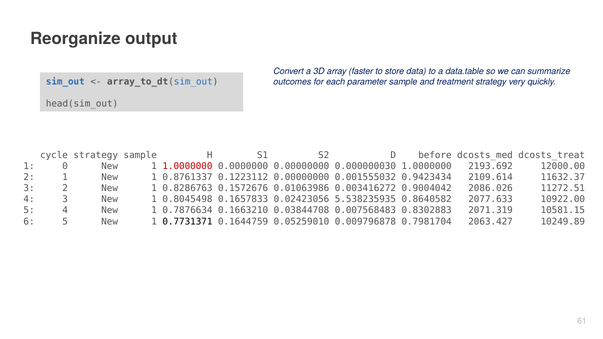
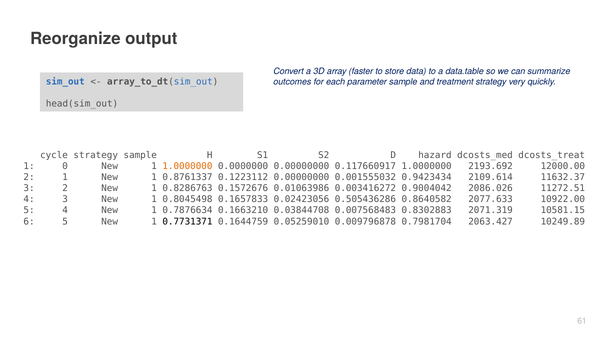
before: before -> hazard
1.0000000 at (187, 166) colour: red -> orange
0.000000030: 0.000000030 -> 0.117660917
5.538235935: 5.538235935 -> 0.505436286
